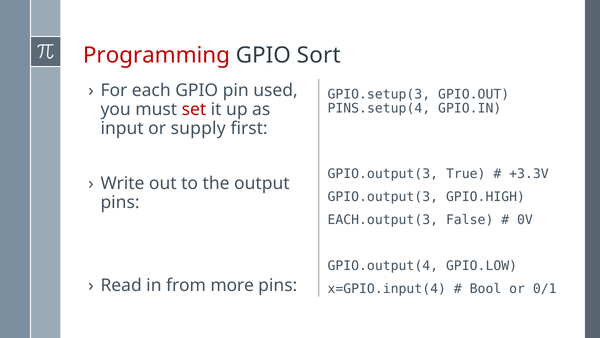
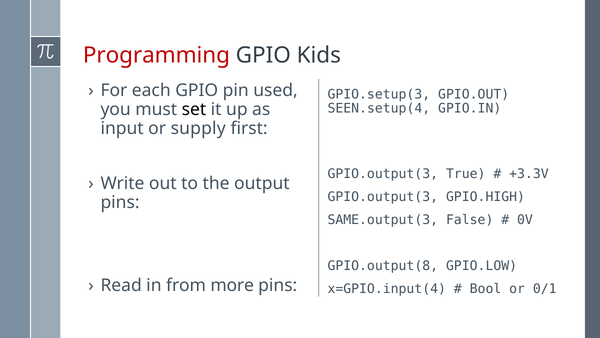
Sort: Sort -> Kids
PINS.setup(4: PINS.setup(4 -> SEEN.setup(4
set colour: red -> black
EACH.output(3: EACH.output(3 -> SAME.output(3
GPIO.output(4: GPIO.output(4 -> GPIO.output(8
